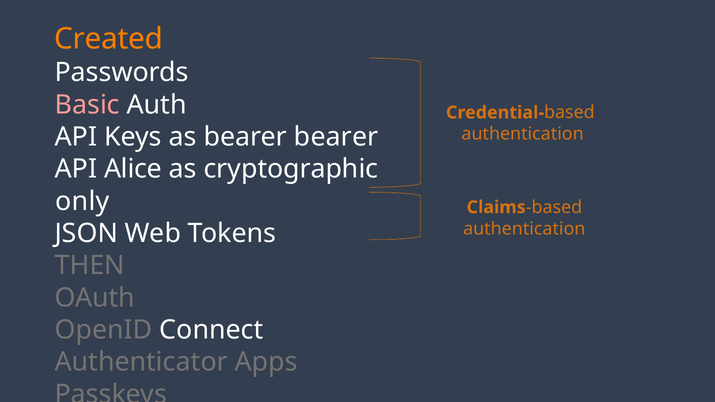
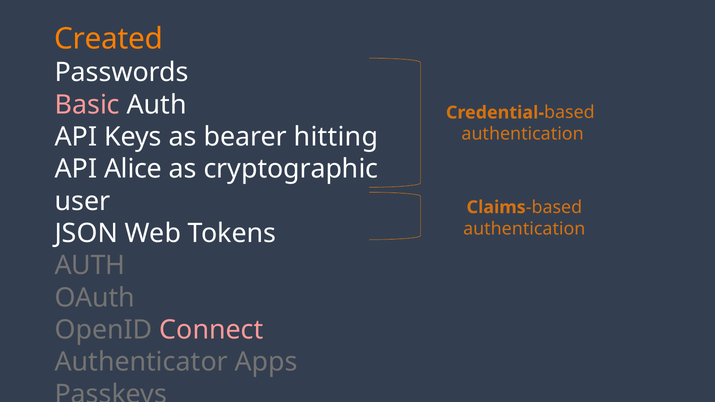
bearer bearer: bearer -> hitting
only: only -> user
THEN at (90, 266): THEN -> AUTH
Connect colour: white -> pink
